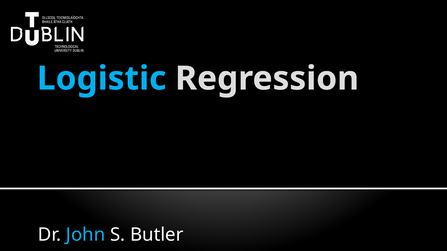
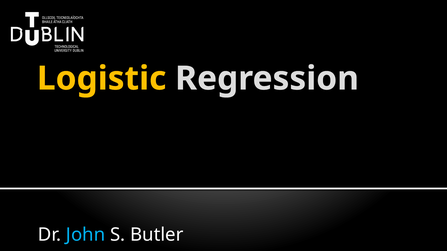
Logistic colour: light blue -> yellow
